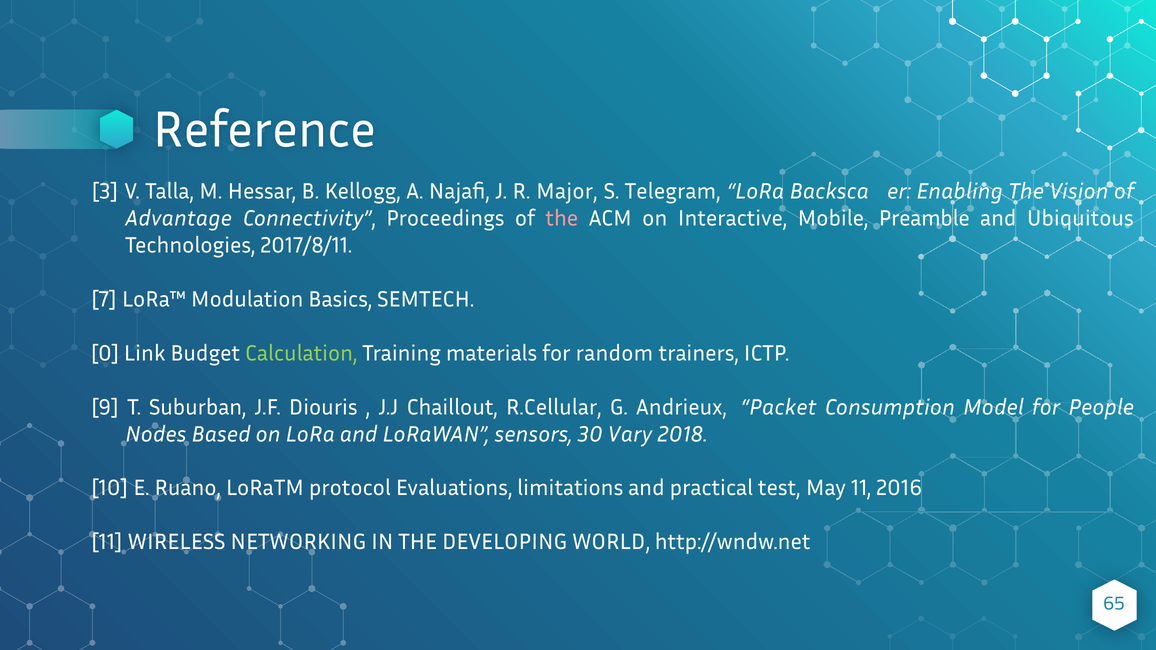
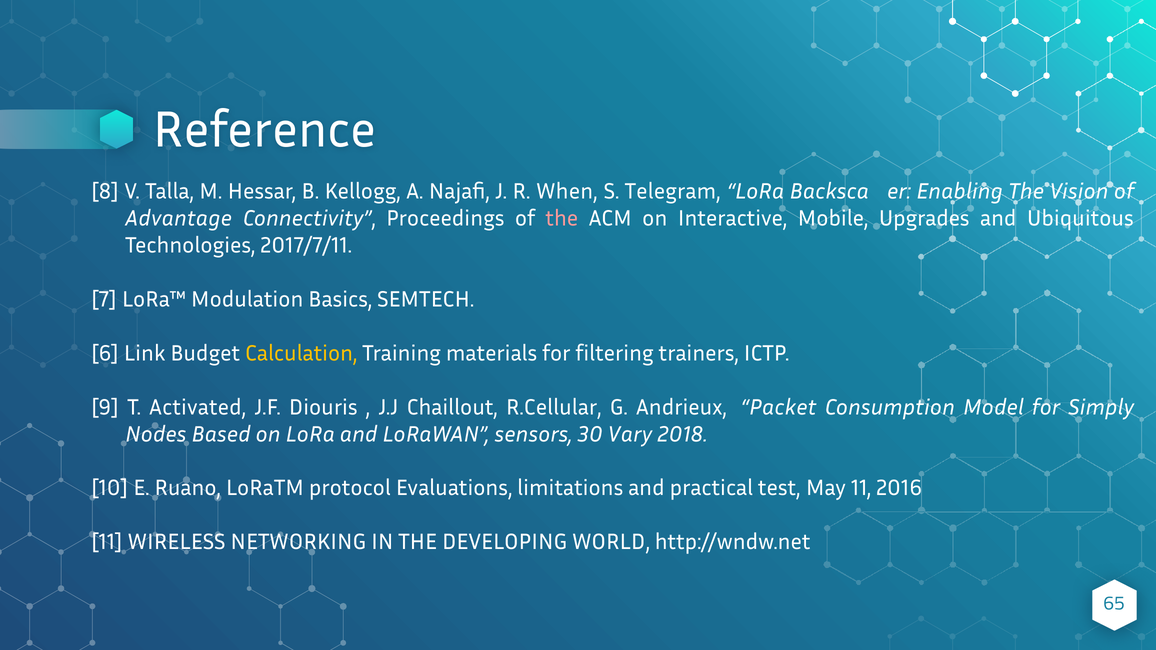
3: 3 -> 8
Major: Major -> When
Preamble: Preamble -> Upgrades
2017/8/11: 2017/8/11 -> 2017/7/11
0: 0 -> 6
Calculation colour: light green -> yellow
random: random -> filtering
Suburban: Suburban -> Activated
People: People -> Simply
